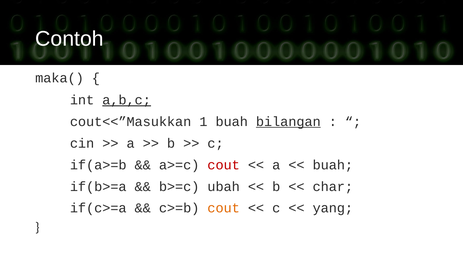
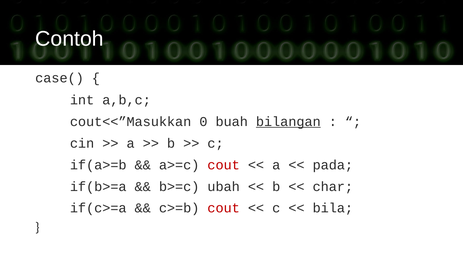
maka(: maka( -> case(
a,b,c underline: present -> none
1: 1 -> 0
buah at (333, 165): buah -> pada
cout at (224, 209) colour: orange -> red
yang: yang -> bila
